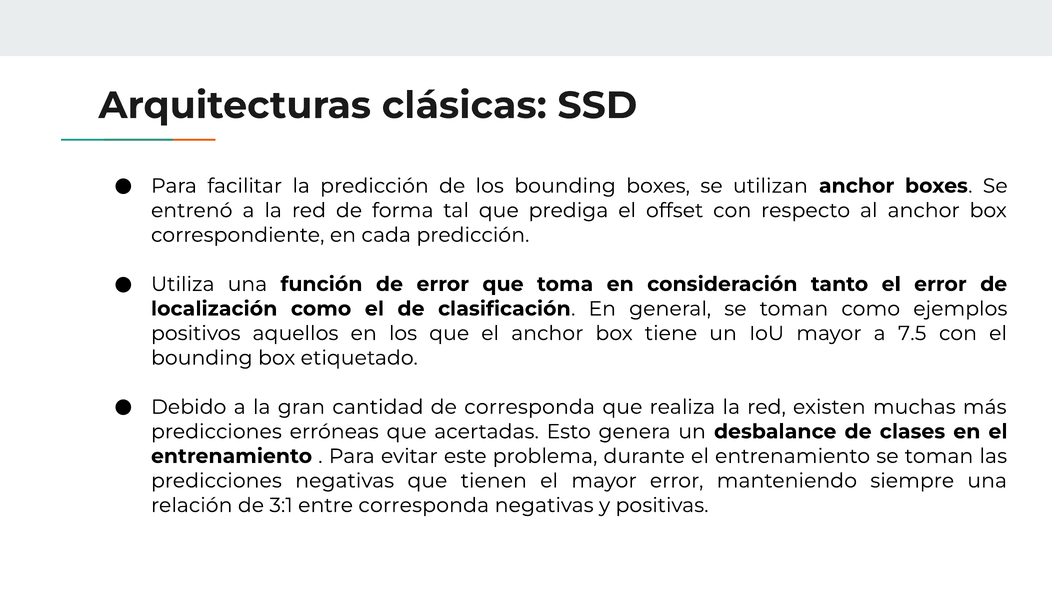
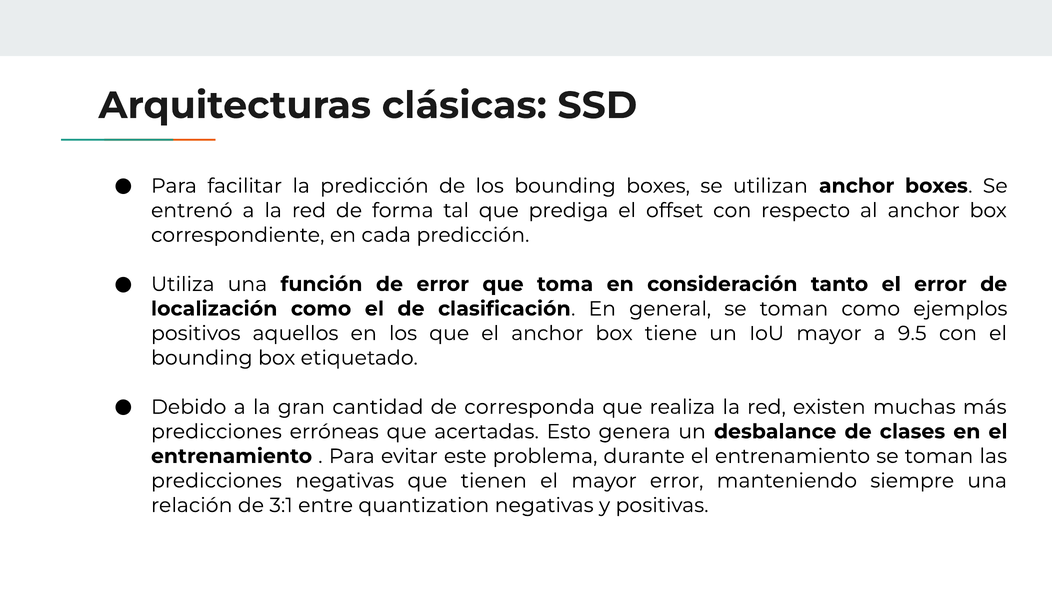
7.5: 7.5 -> 9.5
entre corresponda: corresponda -> quantization
